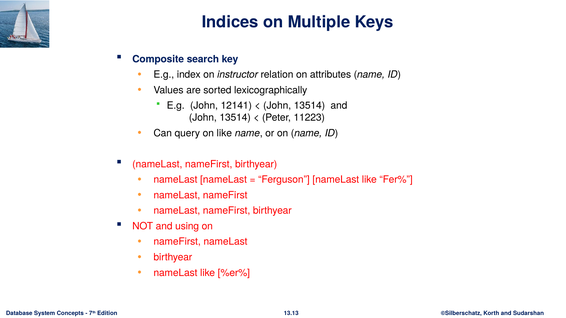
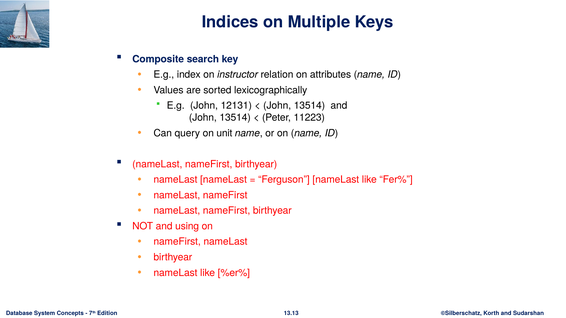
12141: 12141 -> 12131
on like: like -> unit
